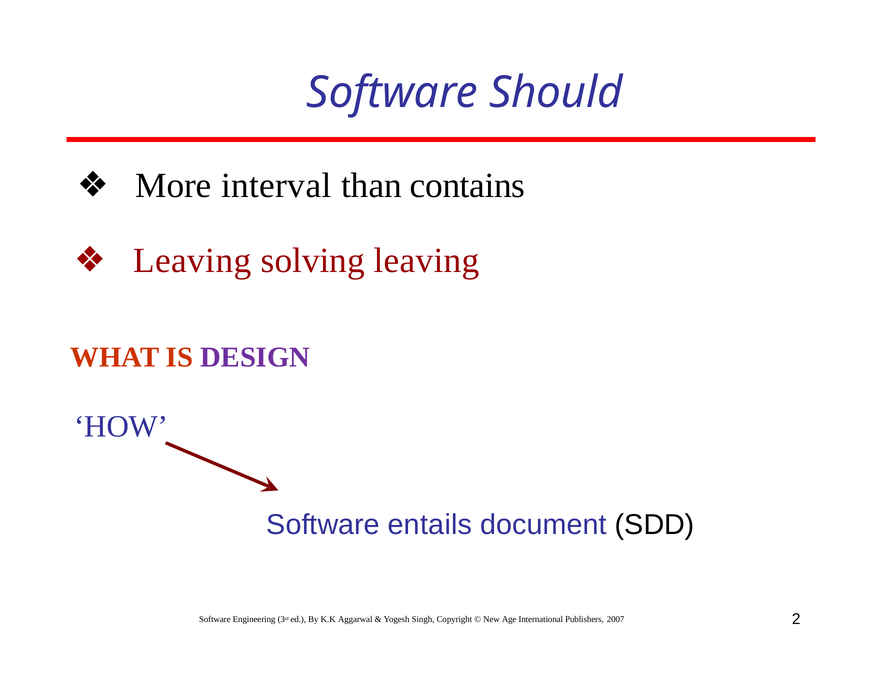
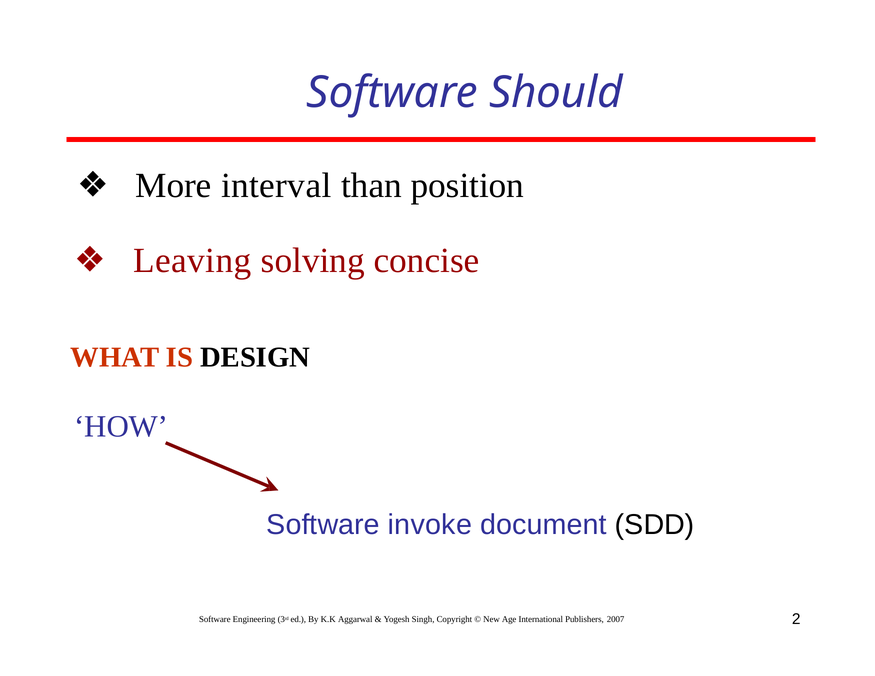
contains: contains -> position
solving leaving: leaving -> concise
DESIGN colour: purple -> black
entails: entails -> invoke
